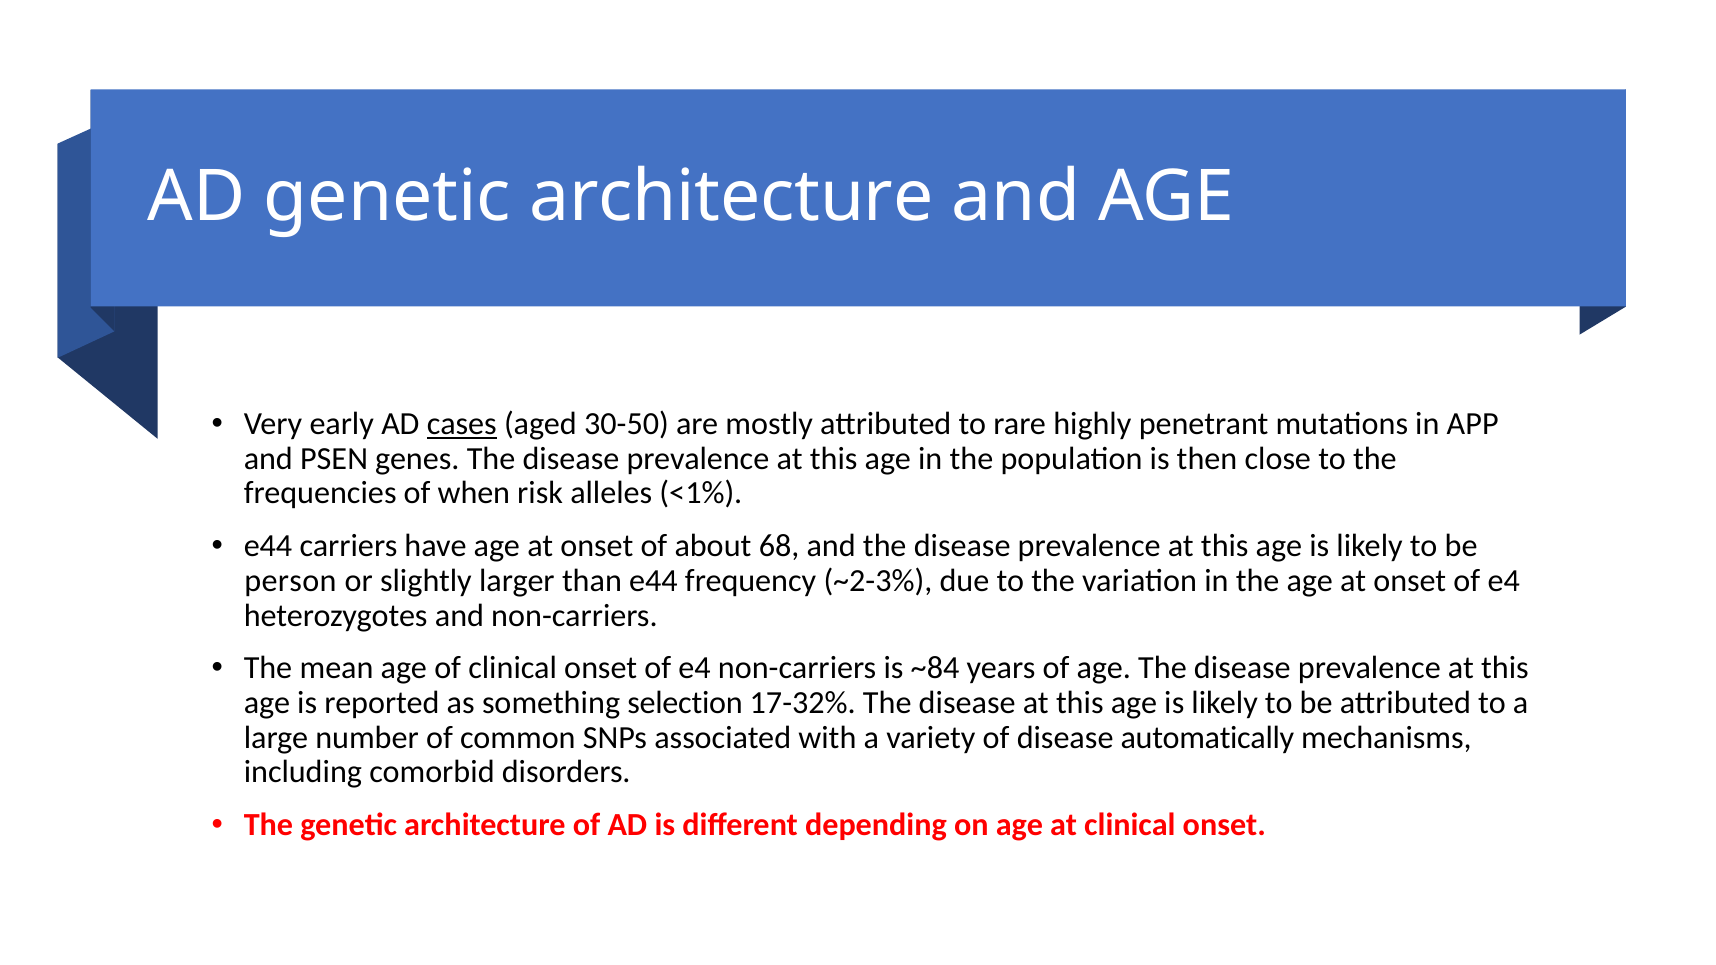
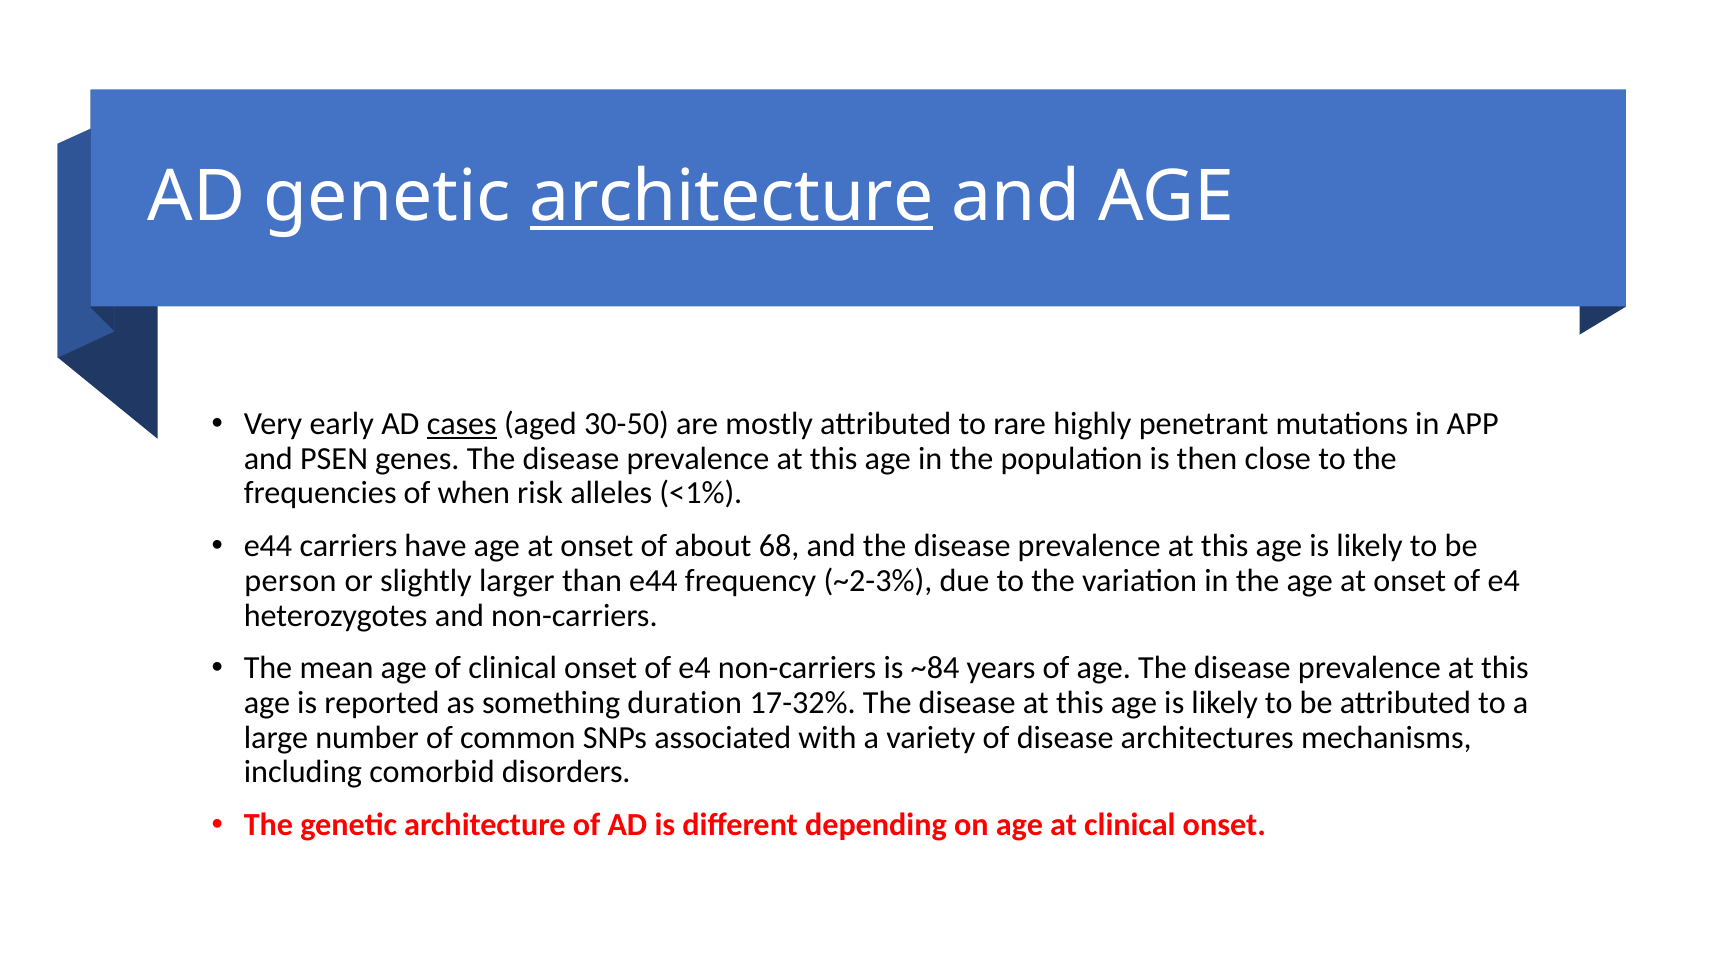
architecture at (732, 197) underline: none -> present
selection: selection -> duration
automatically: automatically -> architectures
